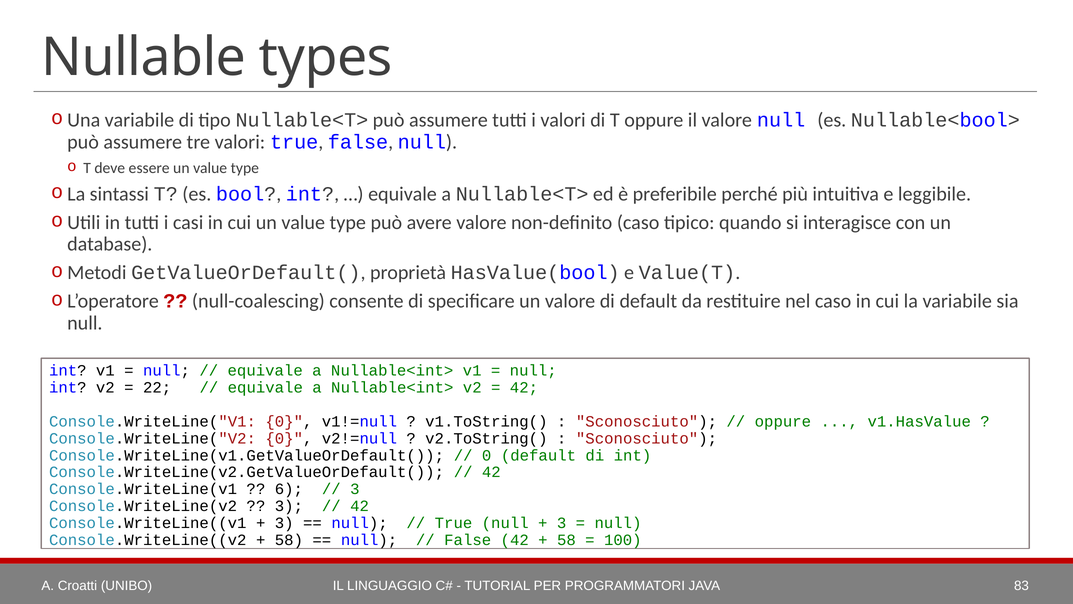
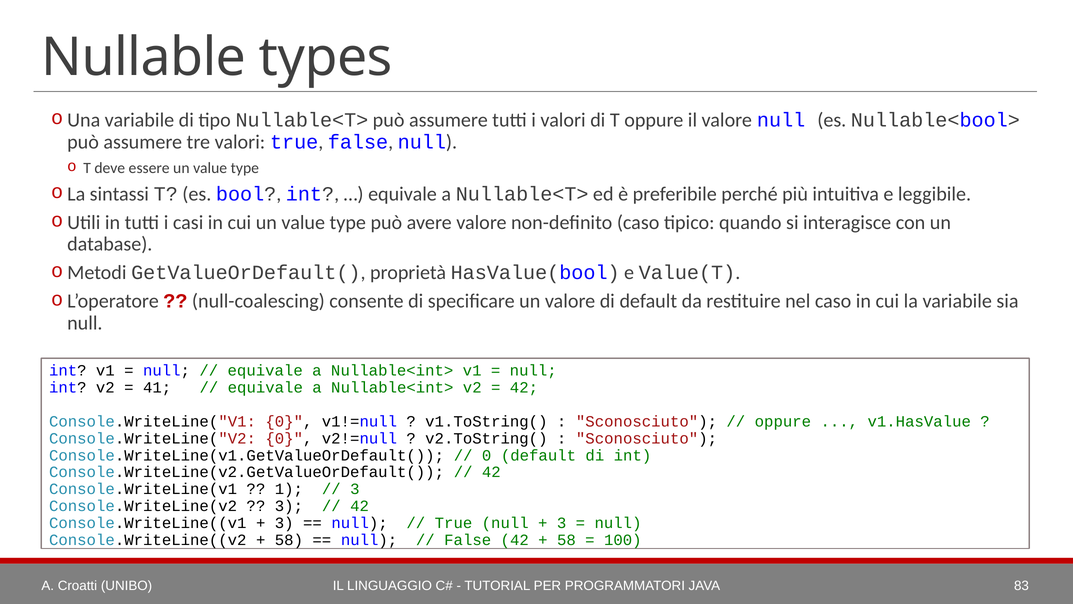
22: 22 -> 41
6: 6 -> 1
